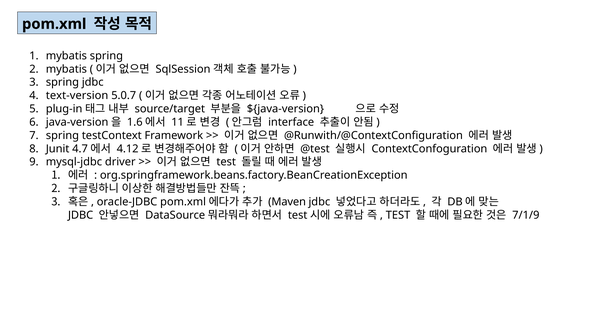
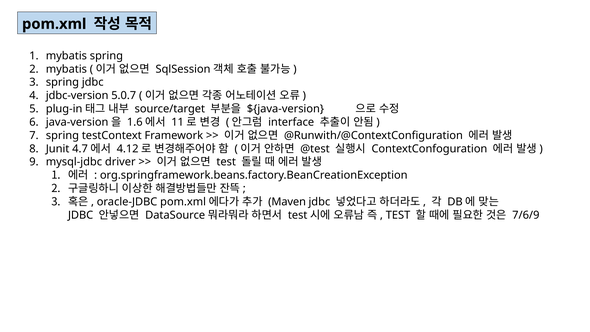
text-version: text-version -> jdbc-version
7/1/9: 7/1/9 -> 7/6/9
